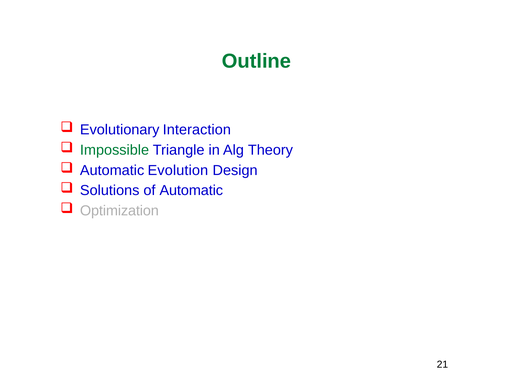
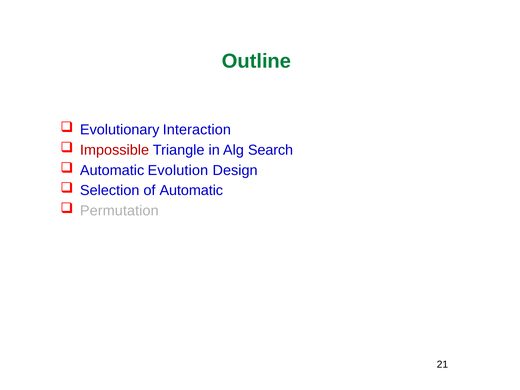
Impossible colour: green -> red
Theory: Theory -> Search
Solutions: Solutions -> Selection
Optimization: Optimization -> Permutation
